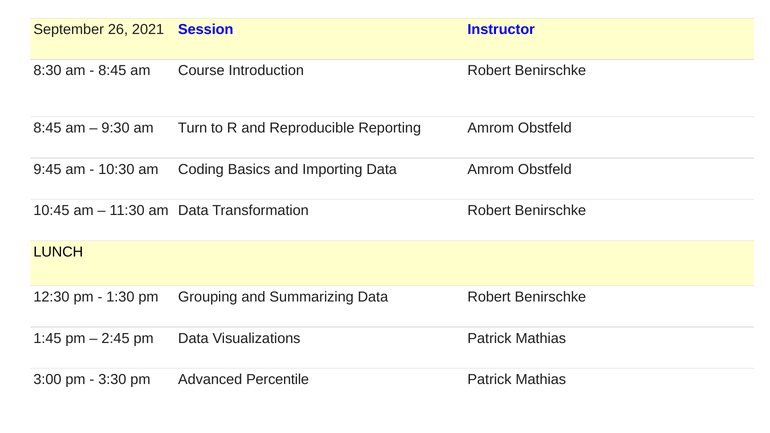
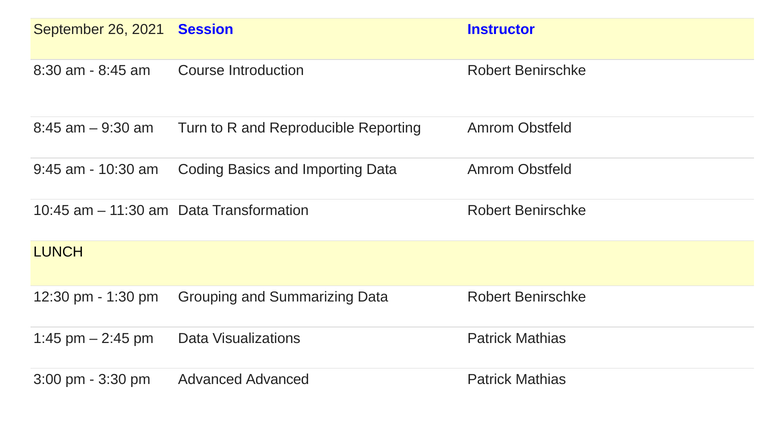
Advanced Percentile: Percentile -> Advanced
